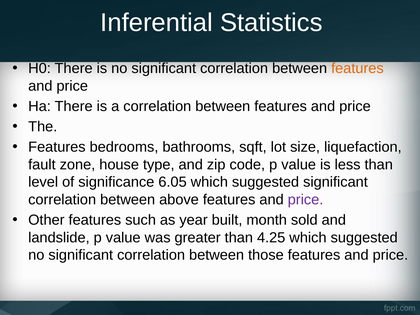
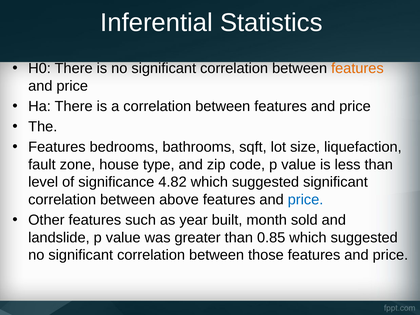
6.05: 6.05 -> 4.82
price at (306, 200) colour: purple -> blue
4.25: 4.25 -> 0.85
